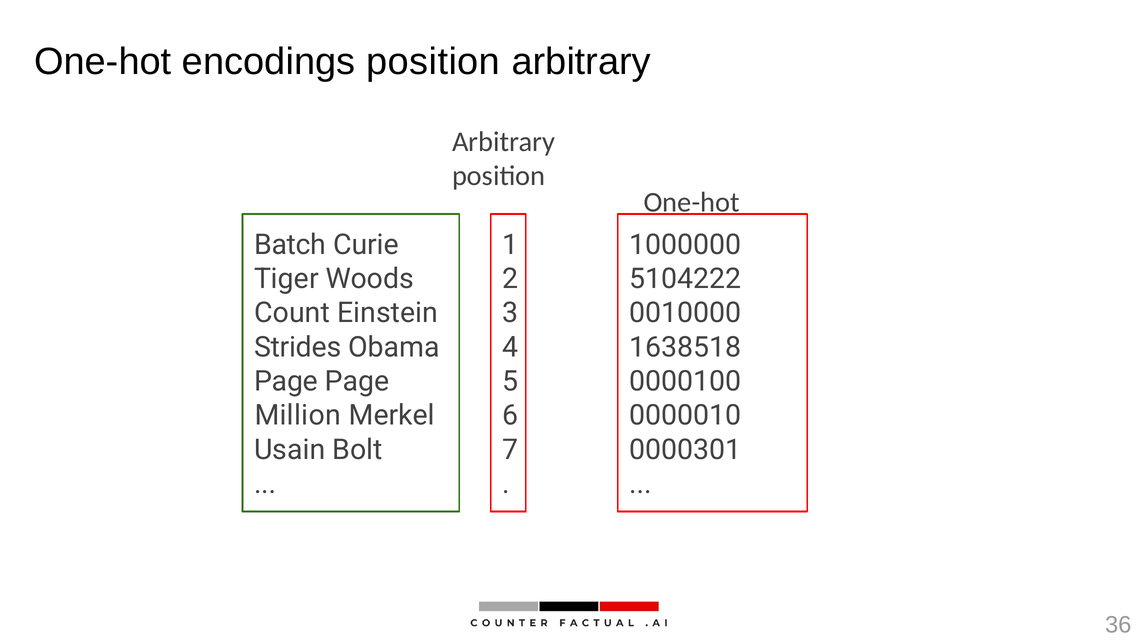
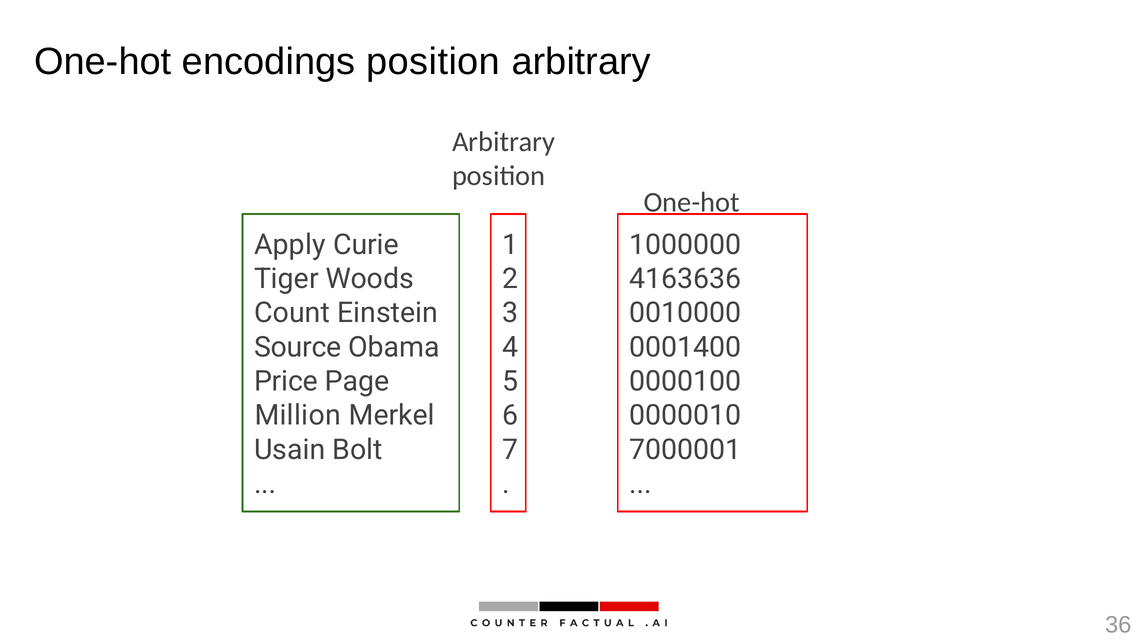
Batch: Batch -> Apply
5104222: 5104222 -> 4163636
Strides: Strides -> Source
1638518: 1638518 -> 0001400
Page at (286, 382): Page -> Price
0000301: 0000301 -> 7000001
